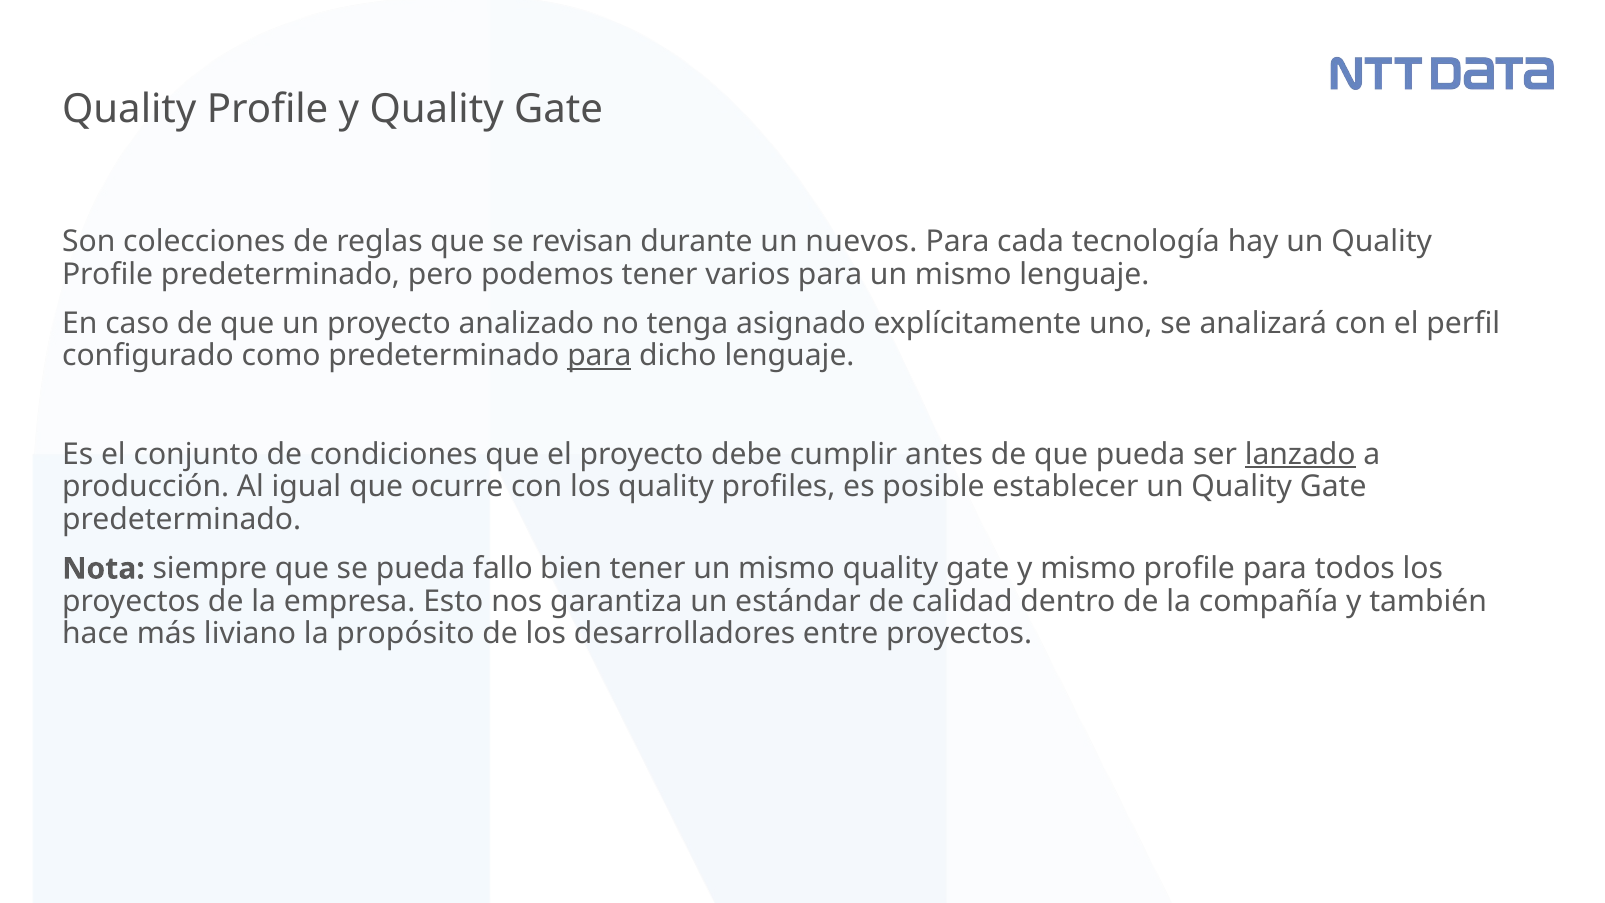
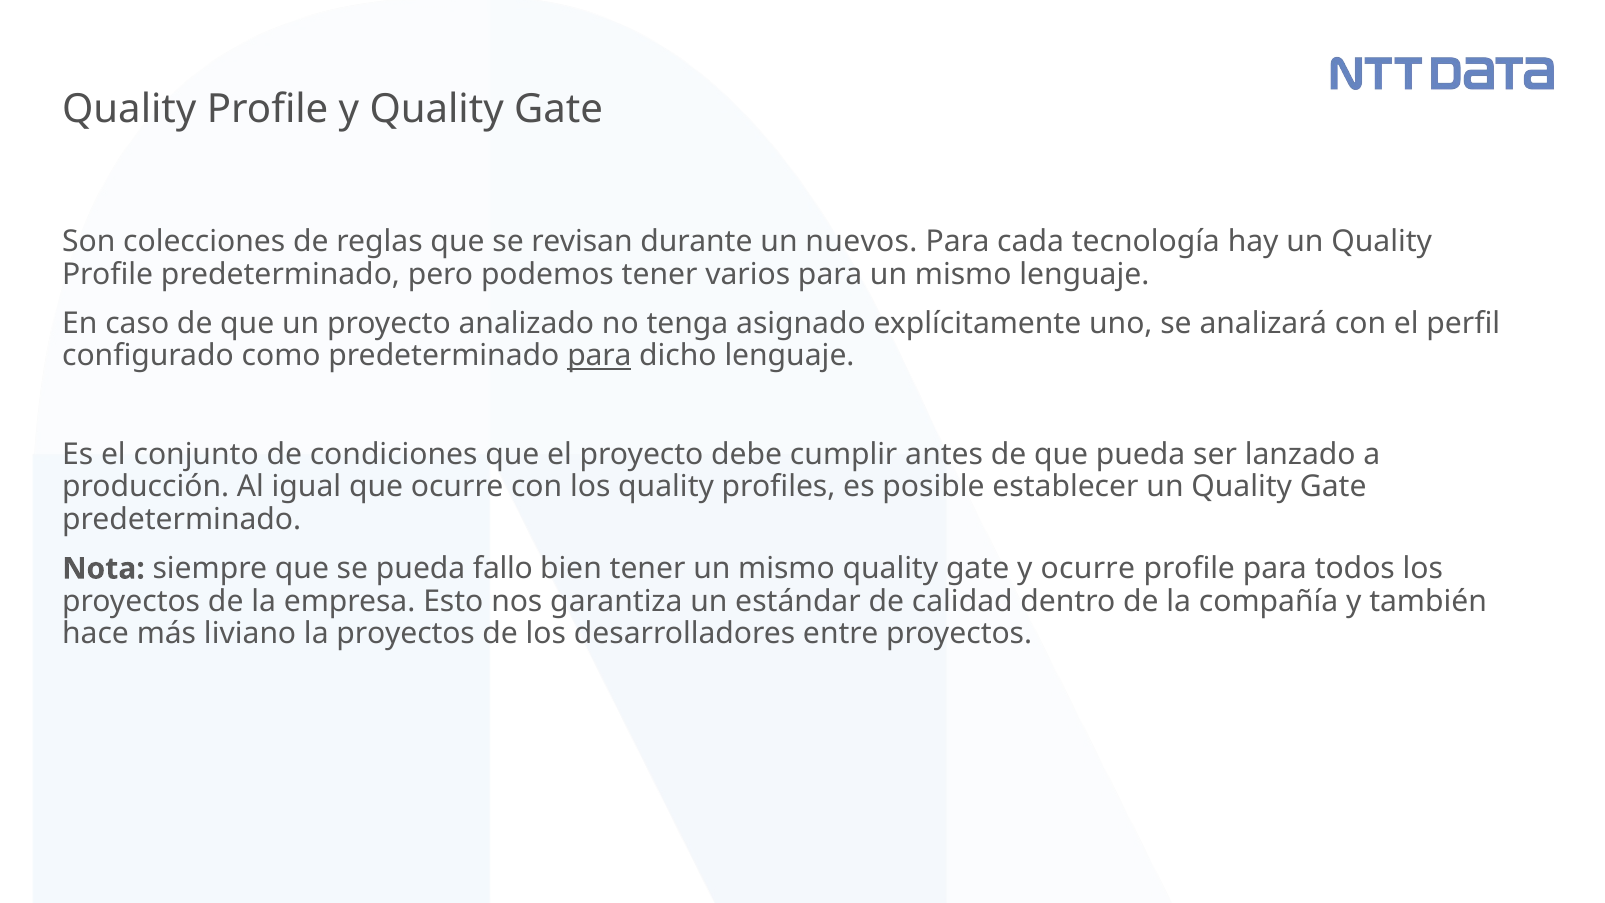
lanzado underline: present -> none
y mismo: mismo -> ocurre
la propósito: propósito -> proyectos
